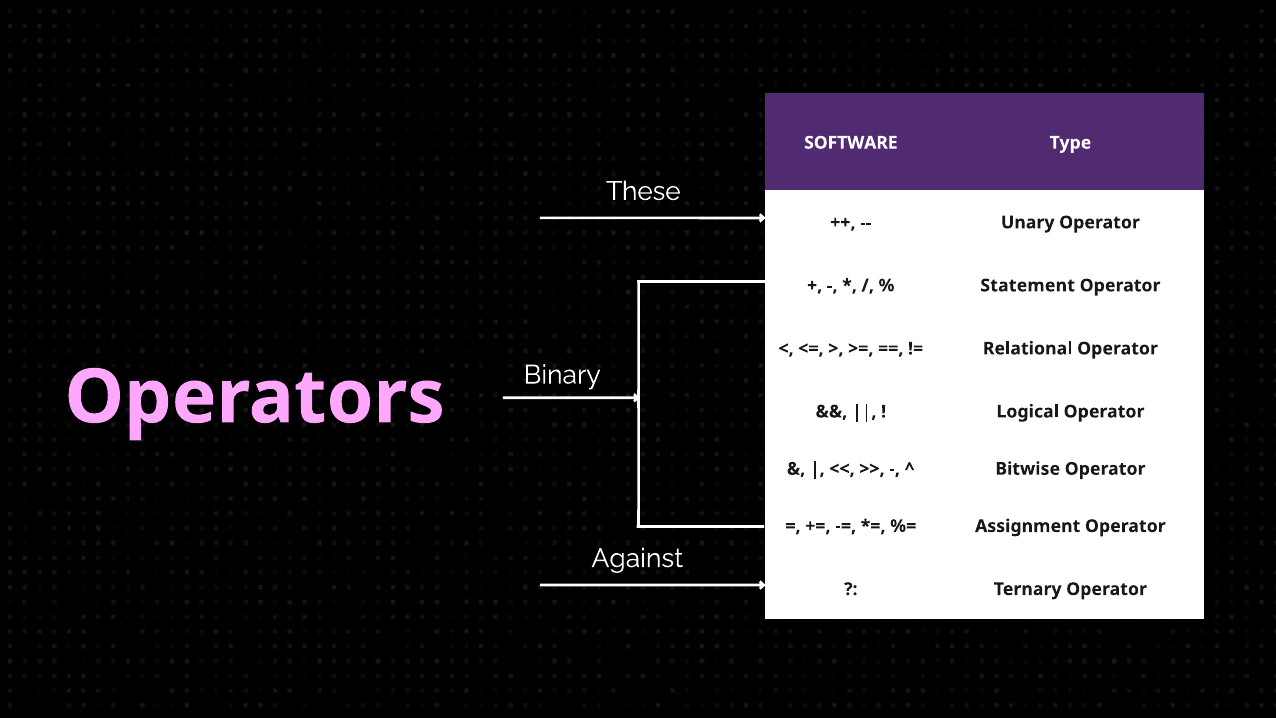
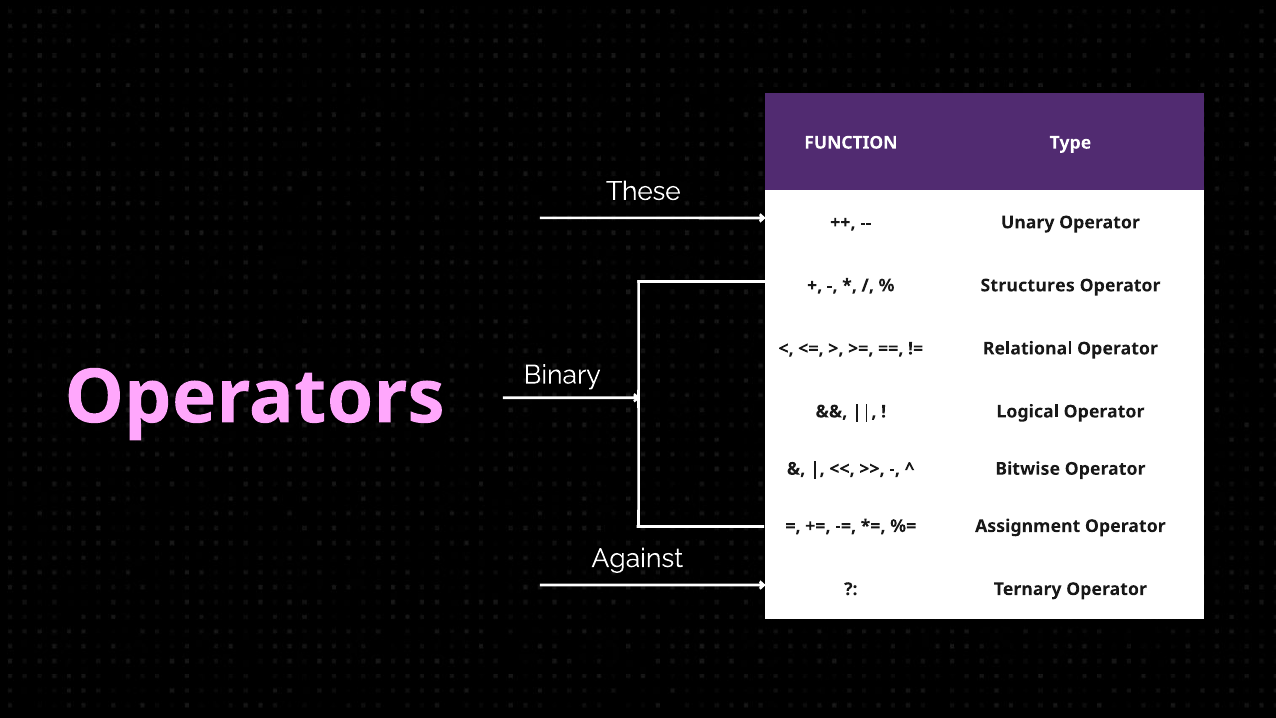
SOFTWARE: SOFTWARE -> FUNCTION
Statement: Statement -> Structures
